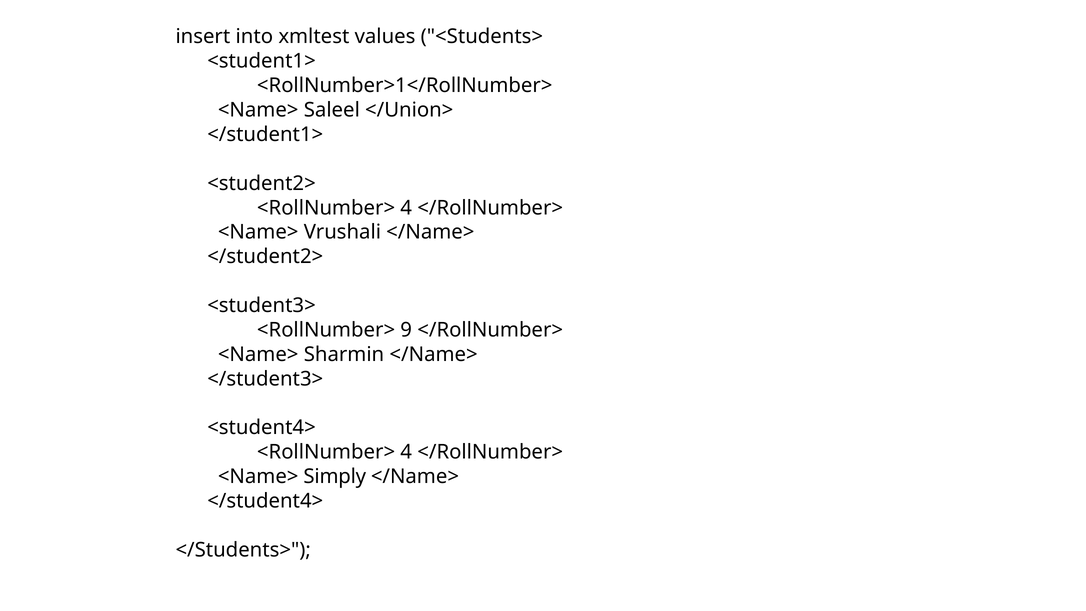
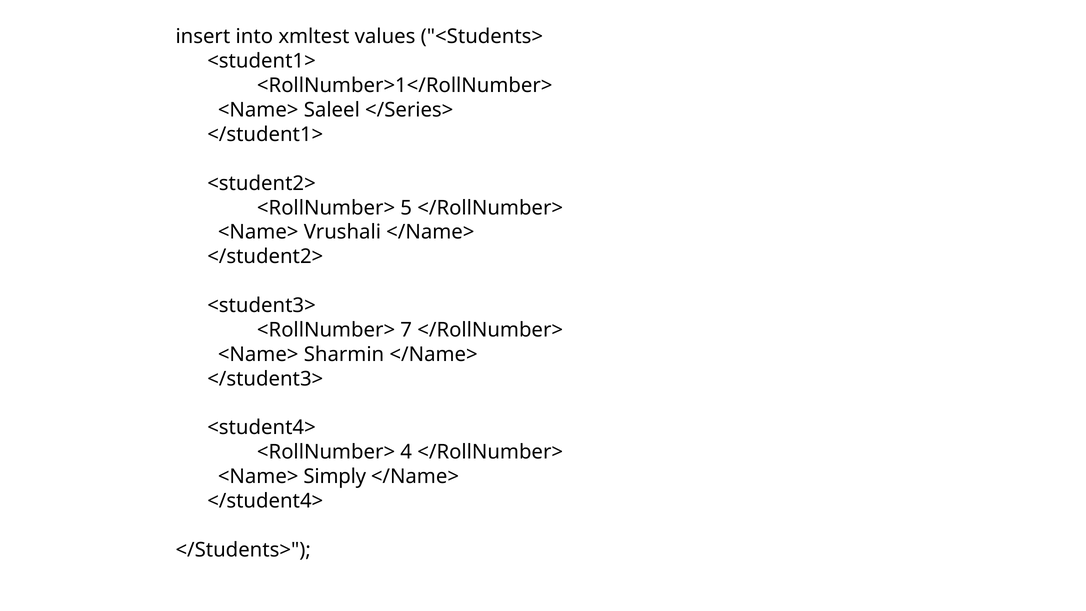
</Union>: </Union> -> </Series>
4 at (406, 208): 4 -> 5
9: 9 -> 7
